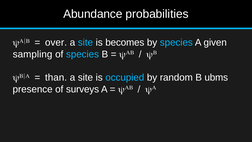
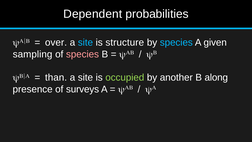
Abundance: Abundance -> Dependent
becomes: becomes -> structure
species at (82, 54) colour: light blue -> pink
occupied colour: light blue -> light green
random: random -> another
ubms: ubms -> along
